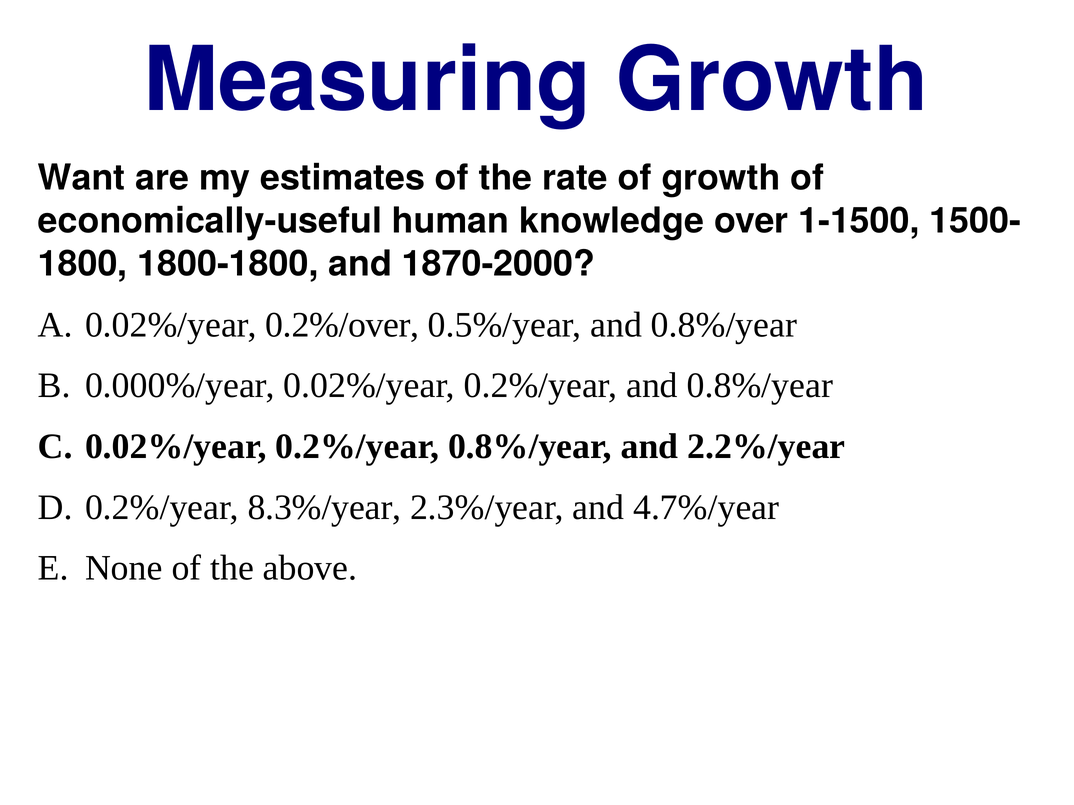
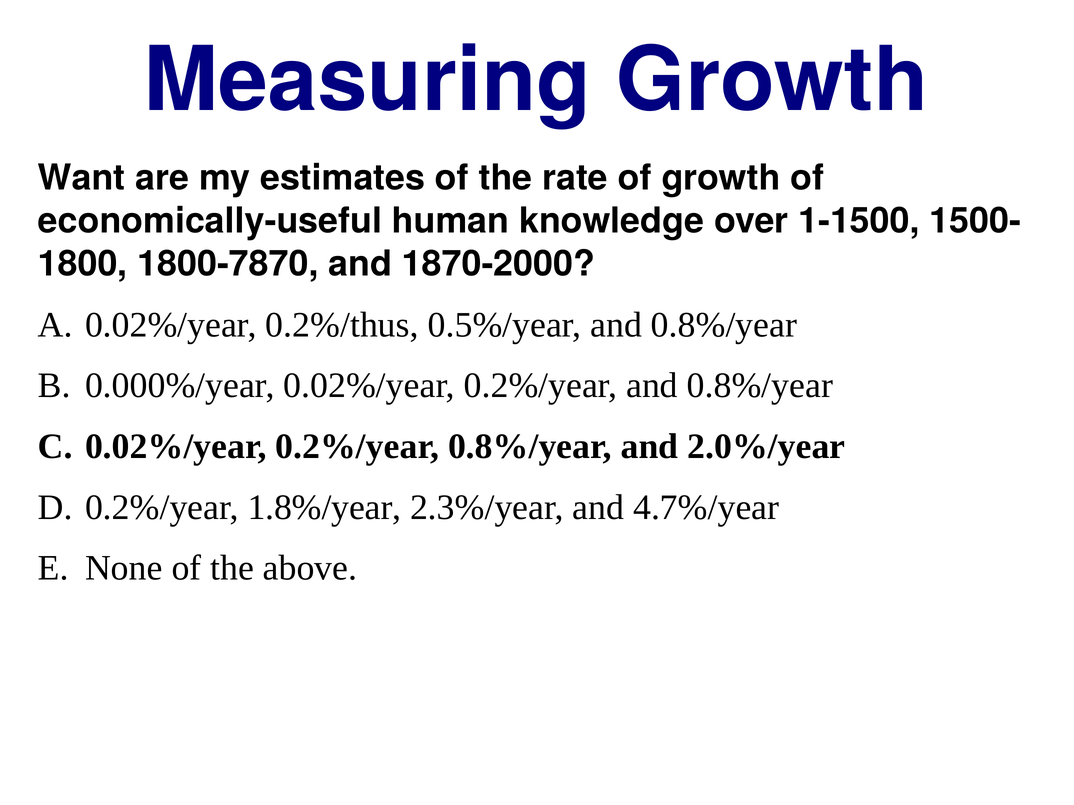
1800-1800: 1800-1800 -> 1800-7870
0.2%/over: 0.2%/over -> 0.2%/thus
2.2%/year: 2.2%/year -> 2.0%/year
8.3%/year: 8.3%/year -> 1.8%/year
